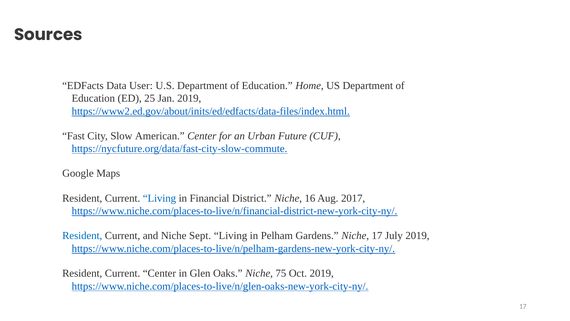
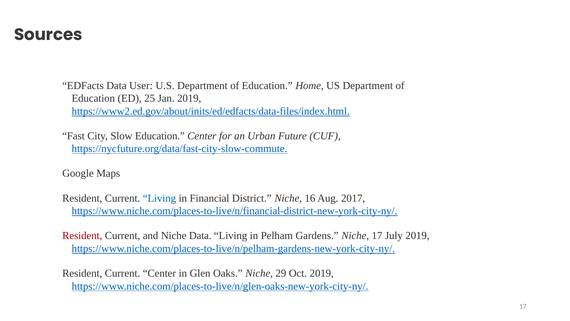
Slow American: American -> Education
Resident at (82, 235) colour: blue -> red
Niche Sept: Sept -> Data
75: 75 -> 29
